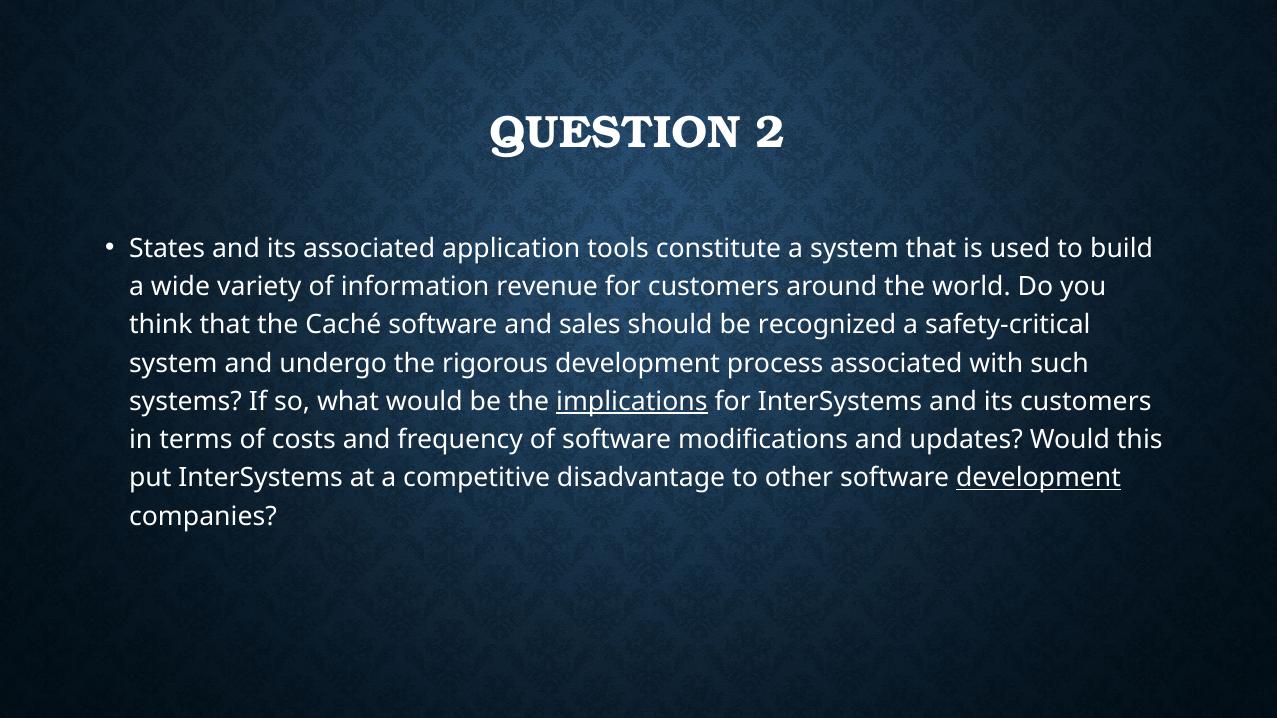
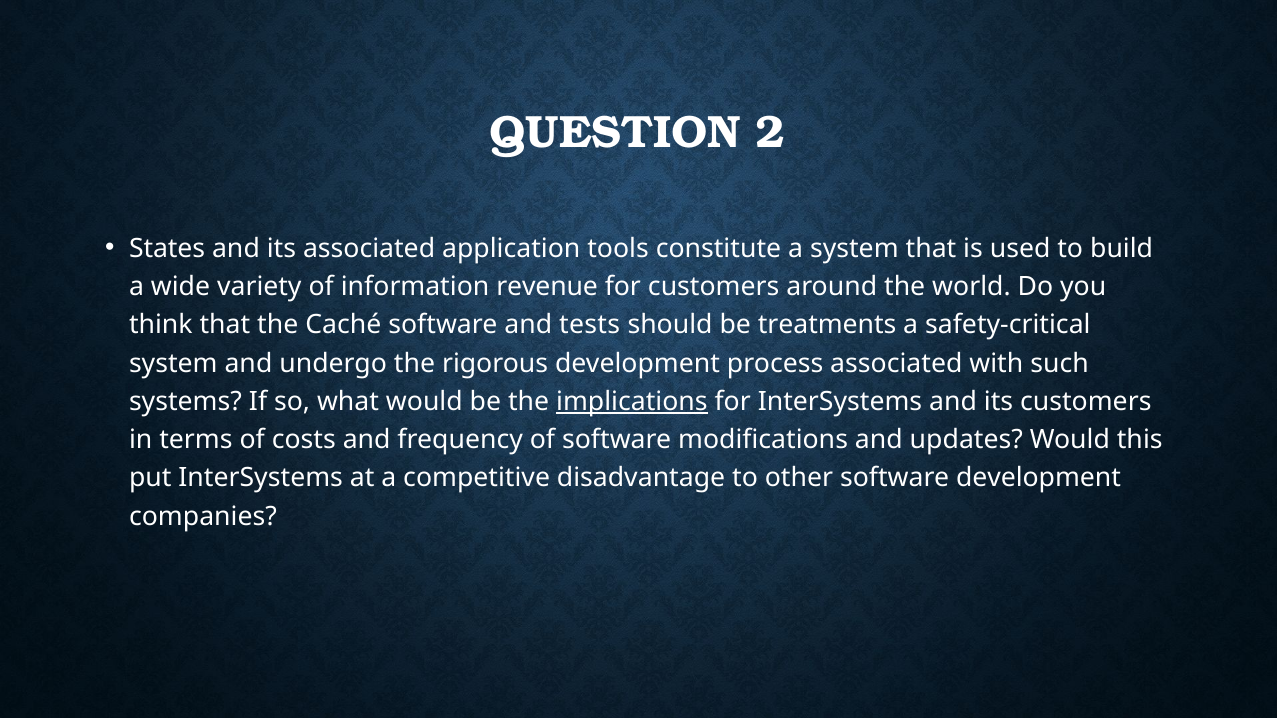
sales: sales -> tests
recognized: recognized -> treatments
development at (1038, 478) underline: present -> none
